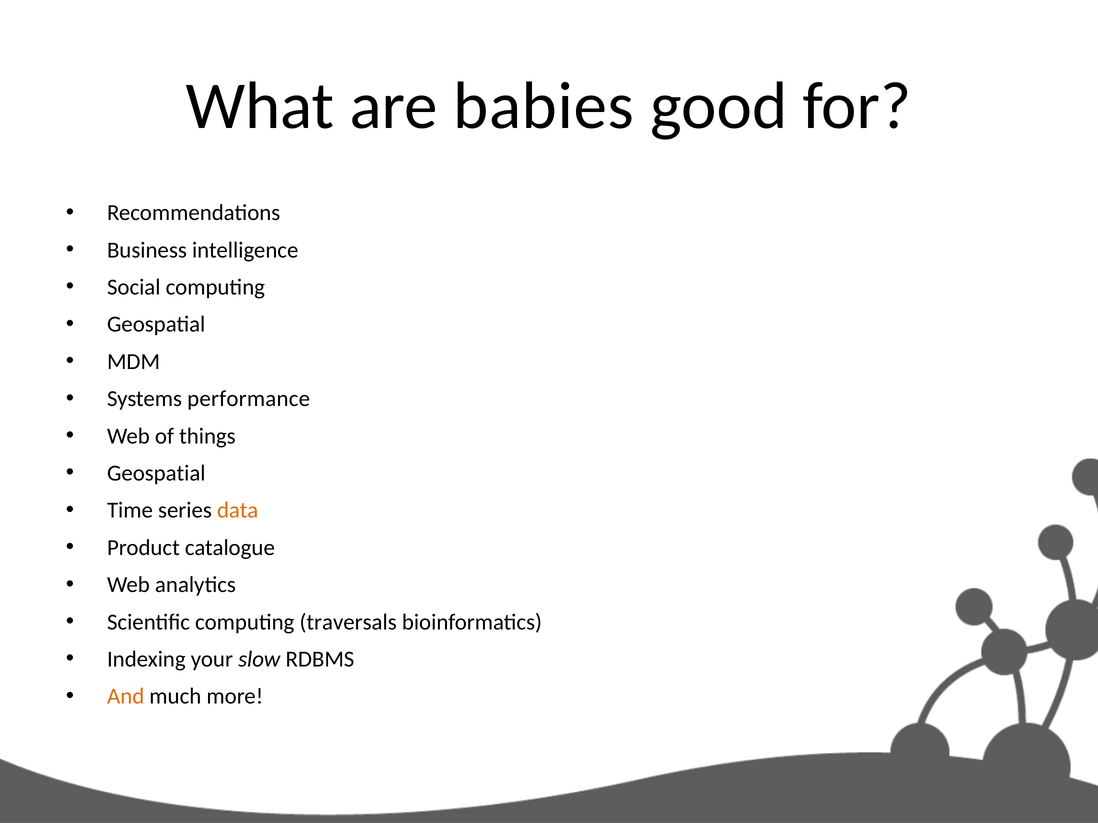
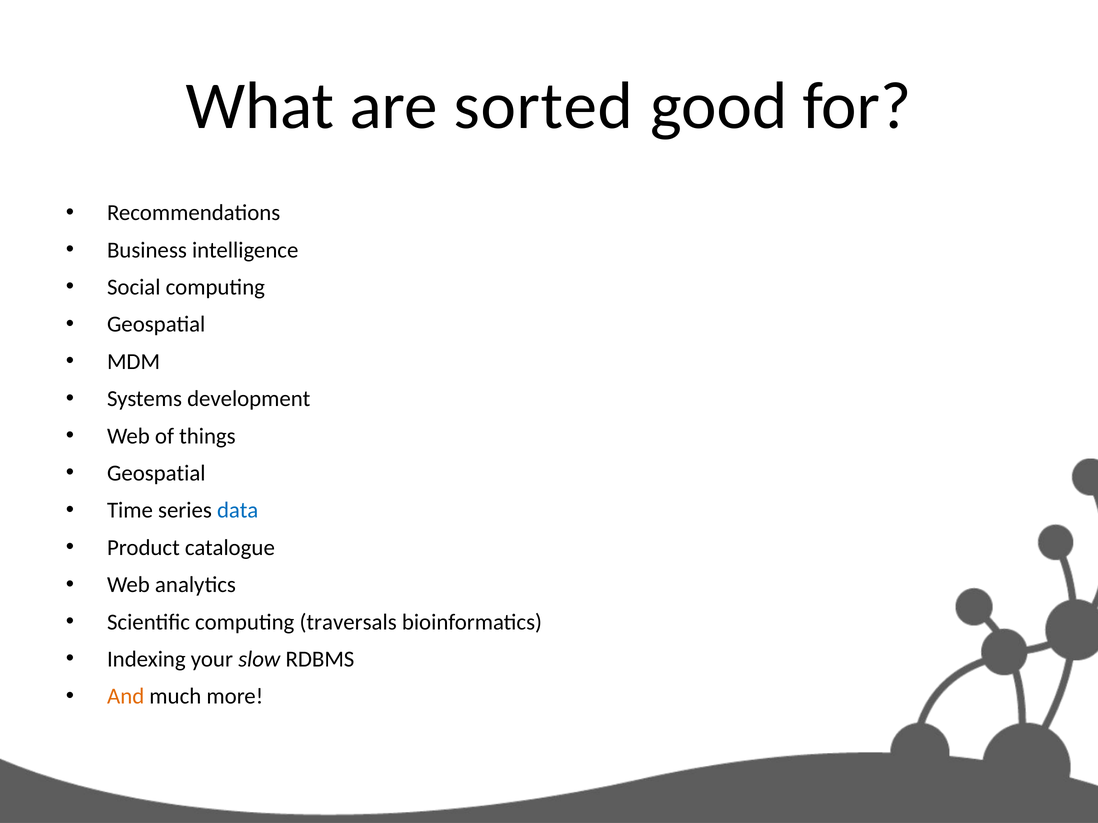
babies: babies -> sorted
performance: performance -> development
data colour: orange -> blue
